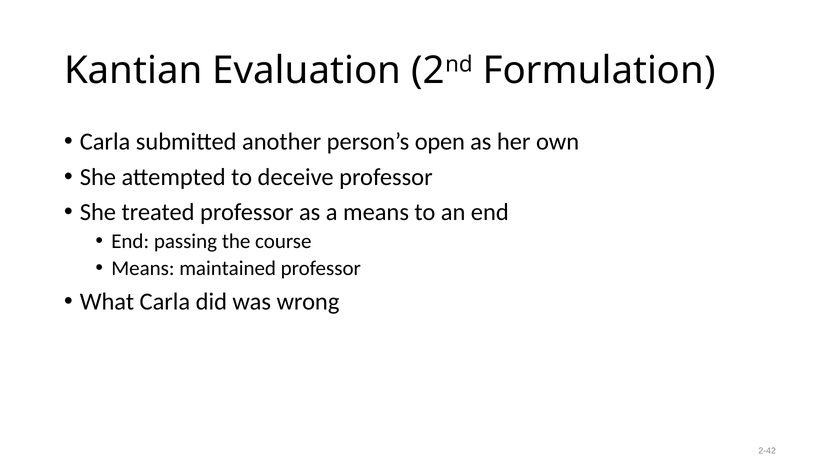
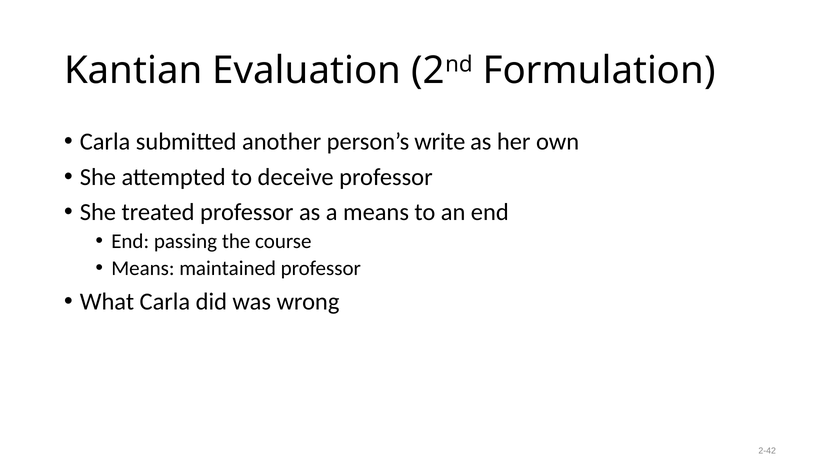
open: open -> write
